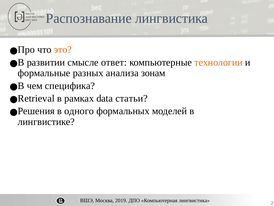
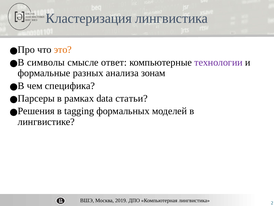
Распознавание: Распознавание -> Кластеризация
развитии: развитии -> символы
технологии colour: orange -> purple
Retrieval: Retrieval -> Парсеры
одного: одного -> tagging
